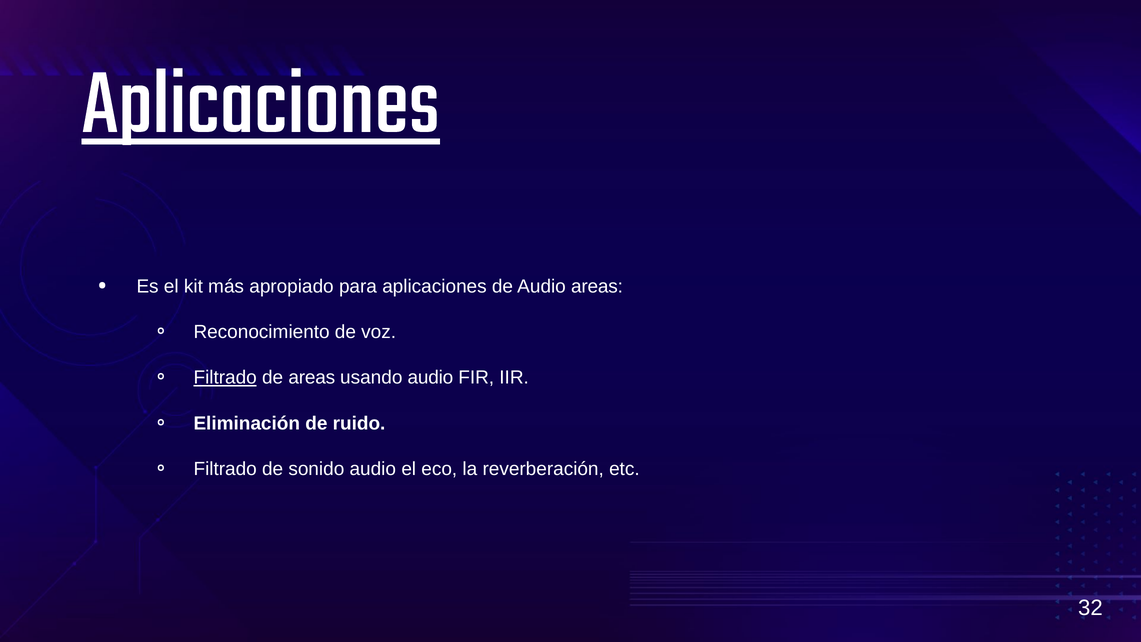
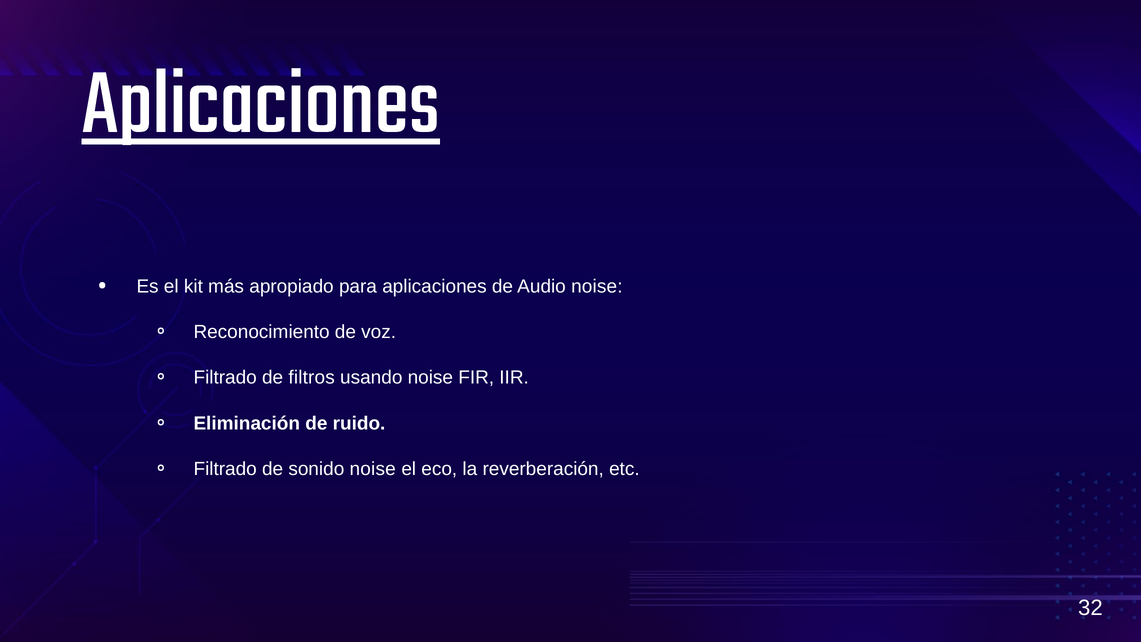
Audio areas: areas -> noise
Filtrado at (225, 378) underline: present -> none
de areas: areas -> filtros
usando audio: audio -> noise
sonido audio: audio -> noise
